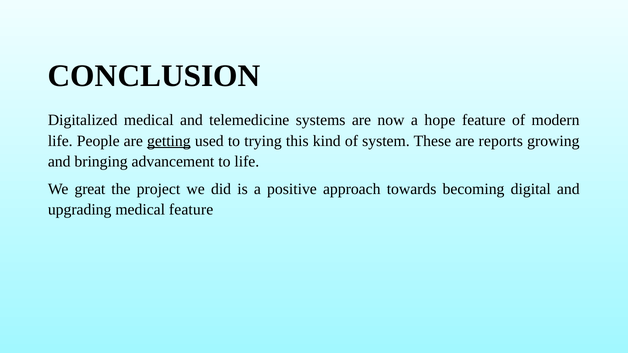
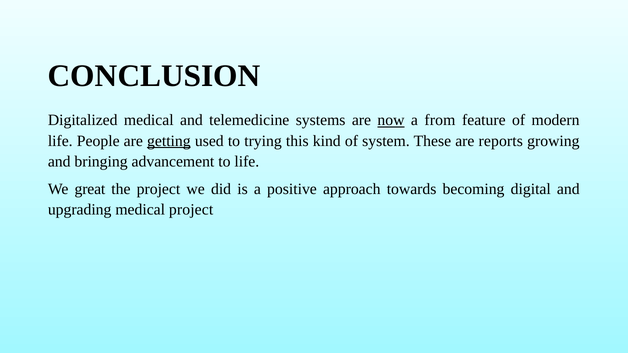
now underline: none -> present
hope: hope -> from
medical feature: feature -> project
